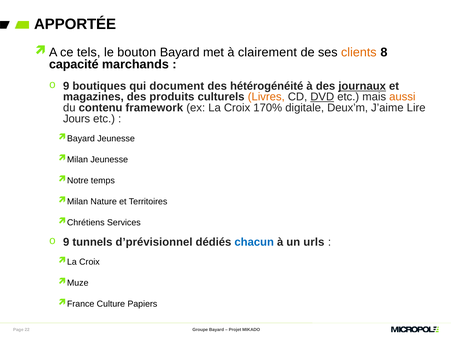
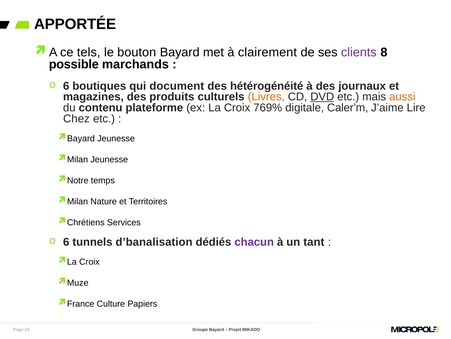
clients colour: orange -> purple
capacité: capacité -> possible
9 at (66, 86): 9 -> 6
journaux underline: present -> none
framework: framework -> plateforme
170%: 170% -> 769%
Deux’m: Deux’m -> Caler’m
Jours: Jours -> Chez
9 at (66, 241): 9 -> 6
d’prévisionnel: d’prévisionnel -> d’banalisation
chacun colour: blue -> purple
urls: urls -> tant
